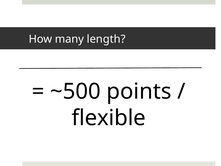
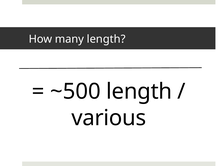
~500 points: points -> length
flexible: flexible -> various
